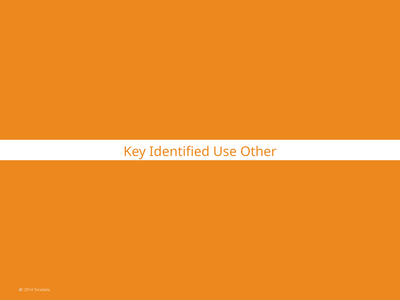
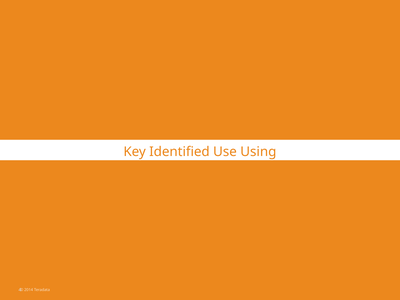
Other: Other -> Using
